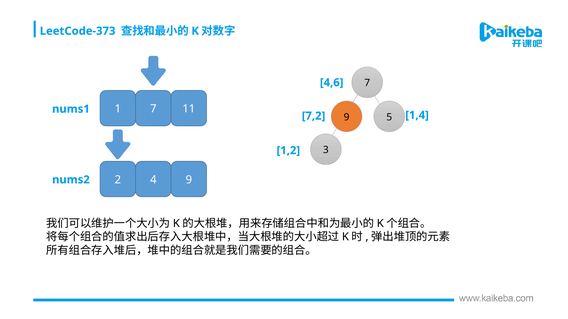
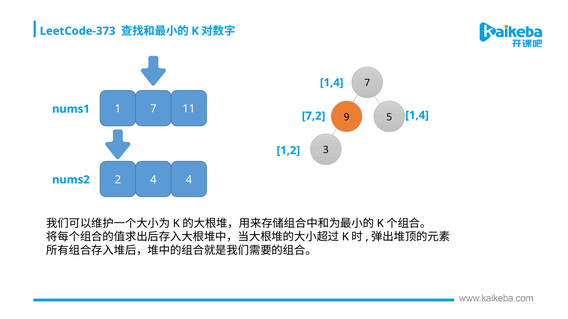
4,6 at (332, 83): 4,6 -> 1,4
4 9: 9 -> 4
